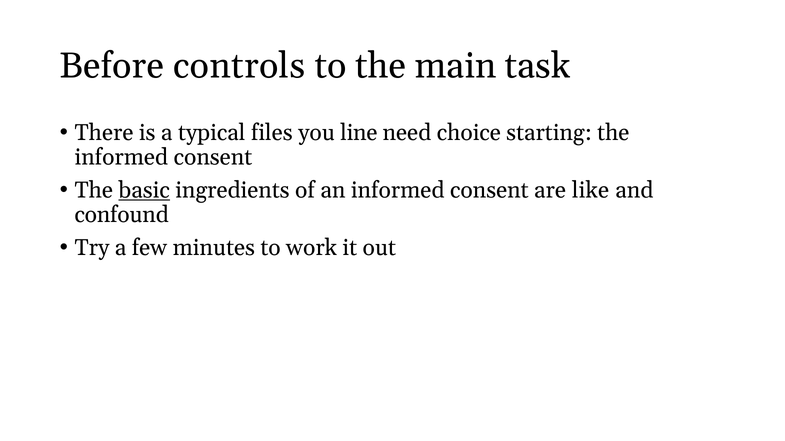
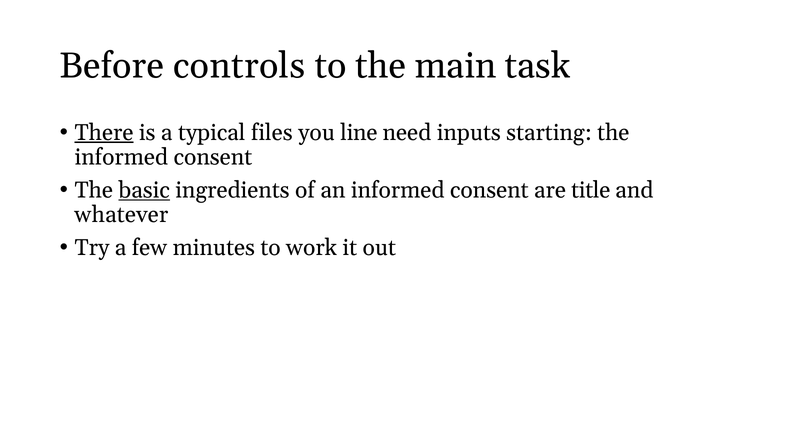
There underline: none -> present
choice: choice -> inputs
like: like -> title
confound: confound -> whatever
